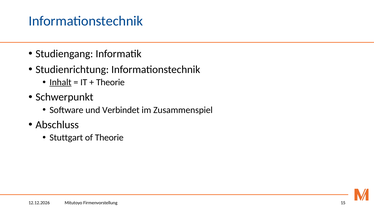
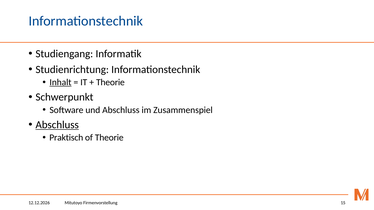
und Verbindet: Verbindet -> Abschluss
Abschluss at (57, 125) underline: none -> present
Stuttgart: Stuttgart -> Praktisch
